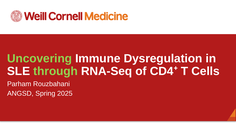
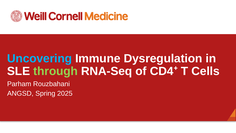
Uncovering colour: light green -> light blue
